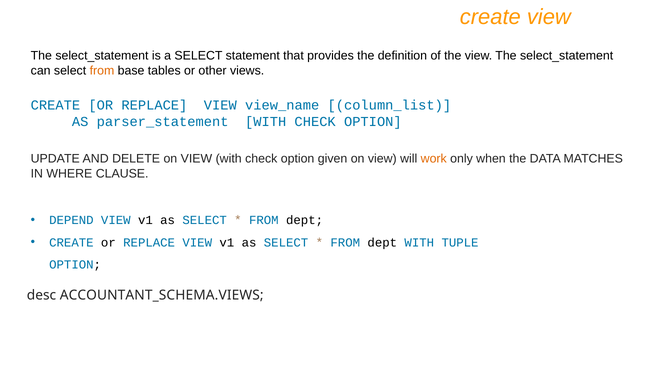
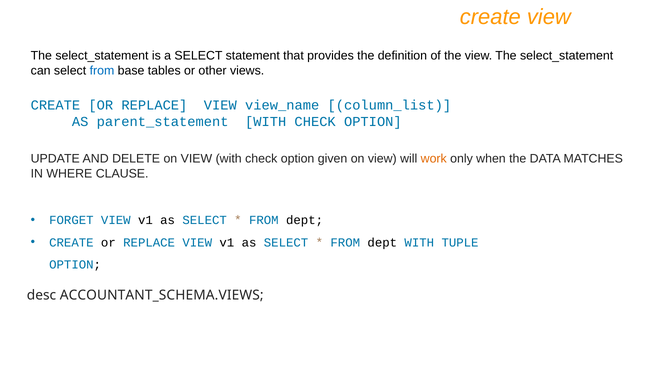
from at (102, 71) colour: orange -> blue
parser_statement: parser_statement -> parent_statement
DEPEND: DEPEND -> FORGET
